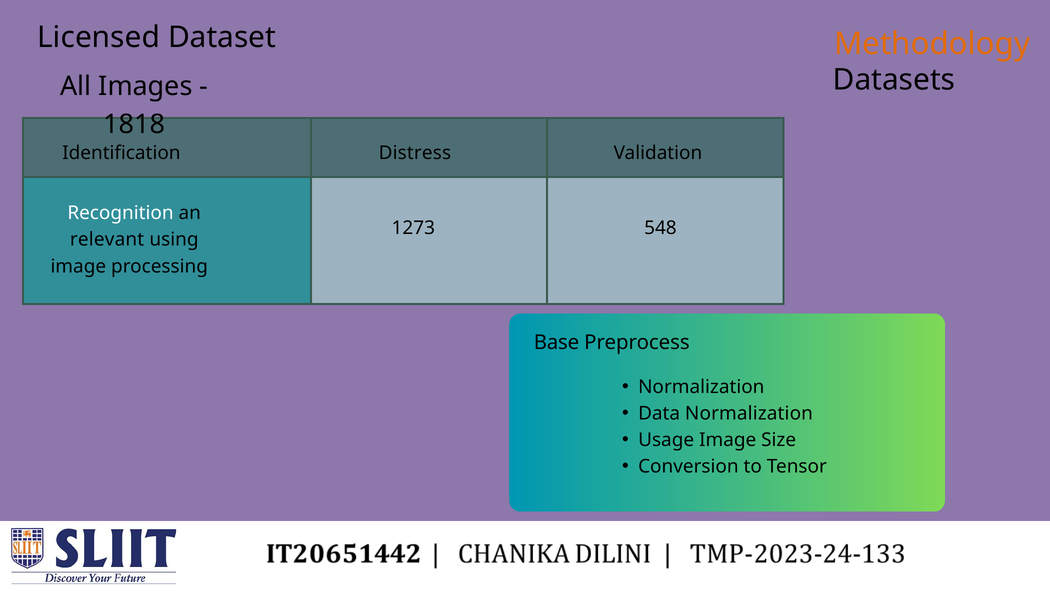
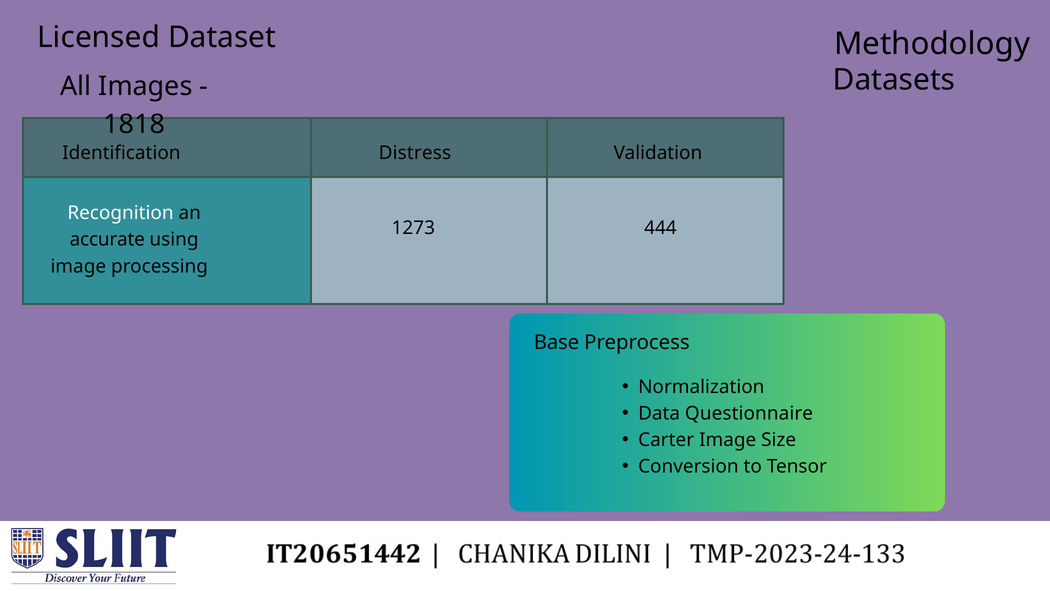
Methodology colour: orange -> black
548: 548 -> 444
relevant: relevant -> accurate
Data Normalization: Normalization -> Questionnaire
Usage: Usage -> Carter
